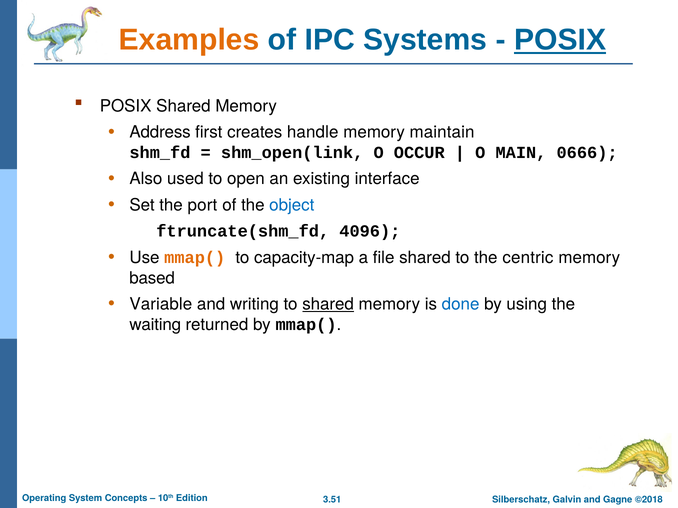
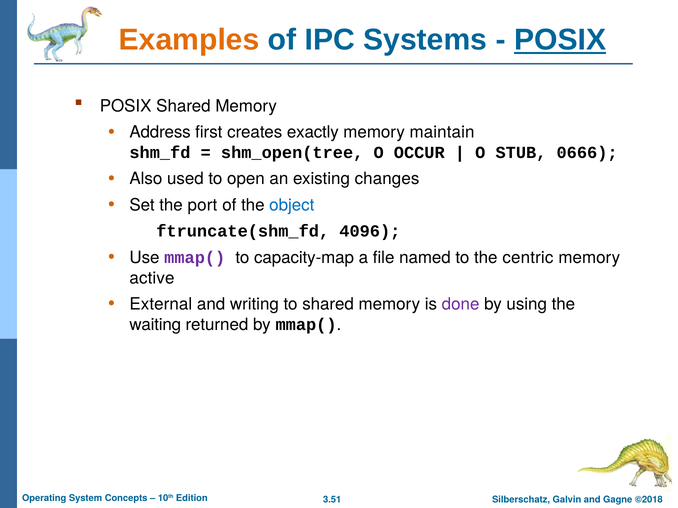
handle: handle -> exactly
shm_open(link: shm_open(link -> shm_open(tree
MAIN: MAIN -> STUB
interface: interface -> changes
mmap( at (195, 258) colour: orange -> purple
file shared: shared -> named
based: based -> active
Variable: Variable -> External
shared at (328, 304) underline: present -> none
done colour: blue -> purple
